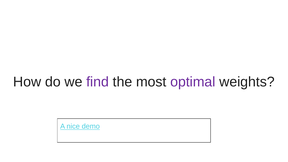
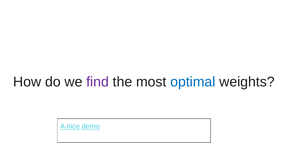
optimal colour: purple -> blue
